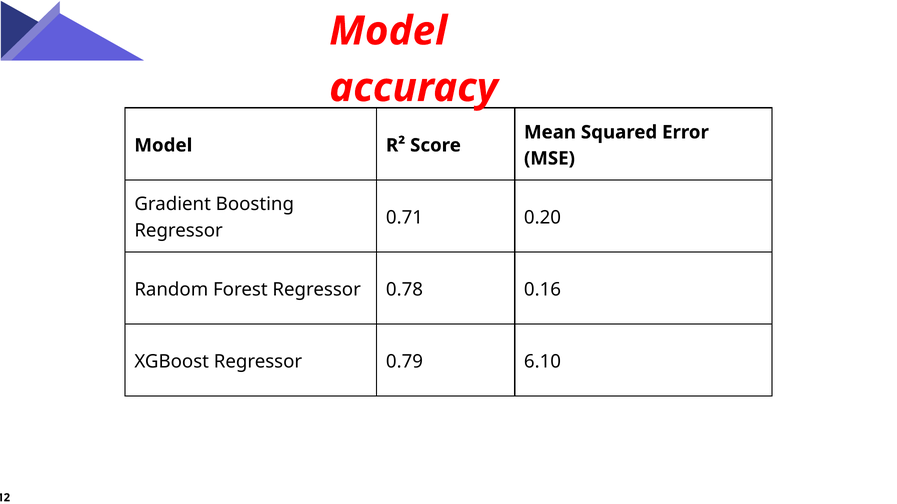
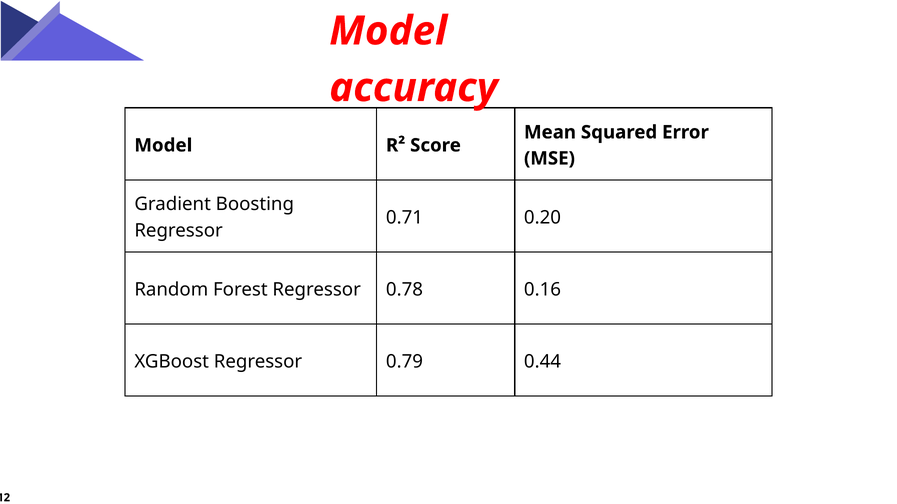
6.10: 6.10 -> 0.44
